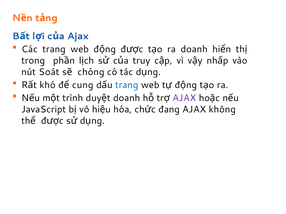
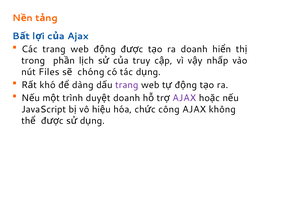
Soát: Soát -> Files
cung: cung -> dàng
trang at (127, 85) colour: blue -> purple
đang: đang -> công
